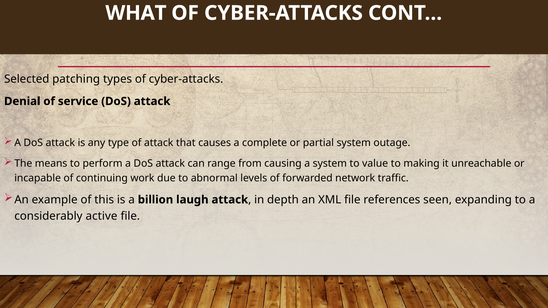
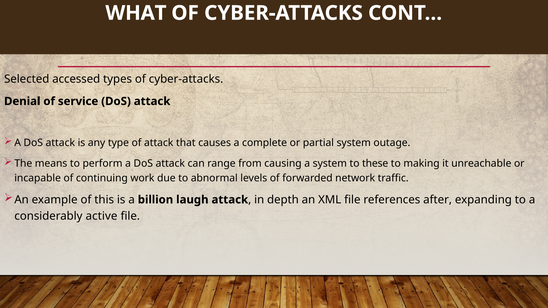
patching: patching -> accessed
value: value -> these
seen: seen -> after
